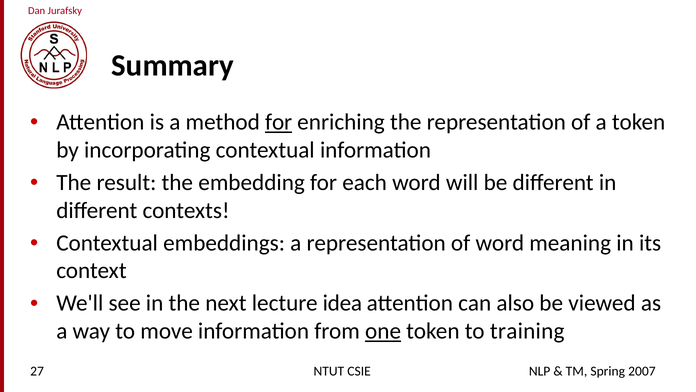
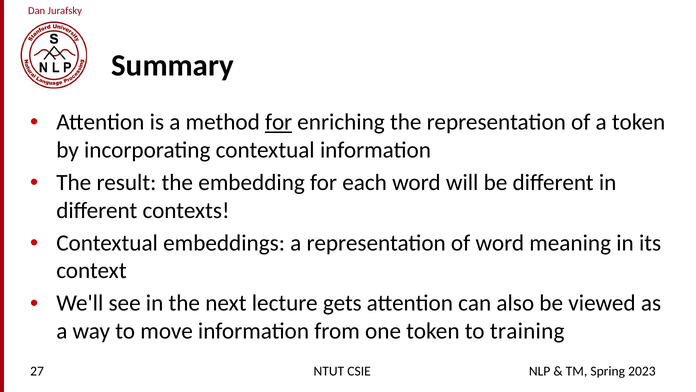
idea: idea -> gets
one underline: present -> none
2007: 2007 -> 2023
